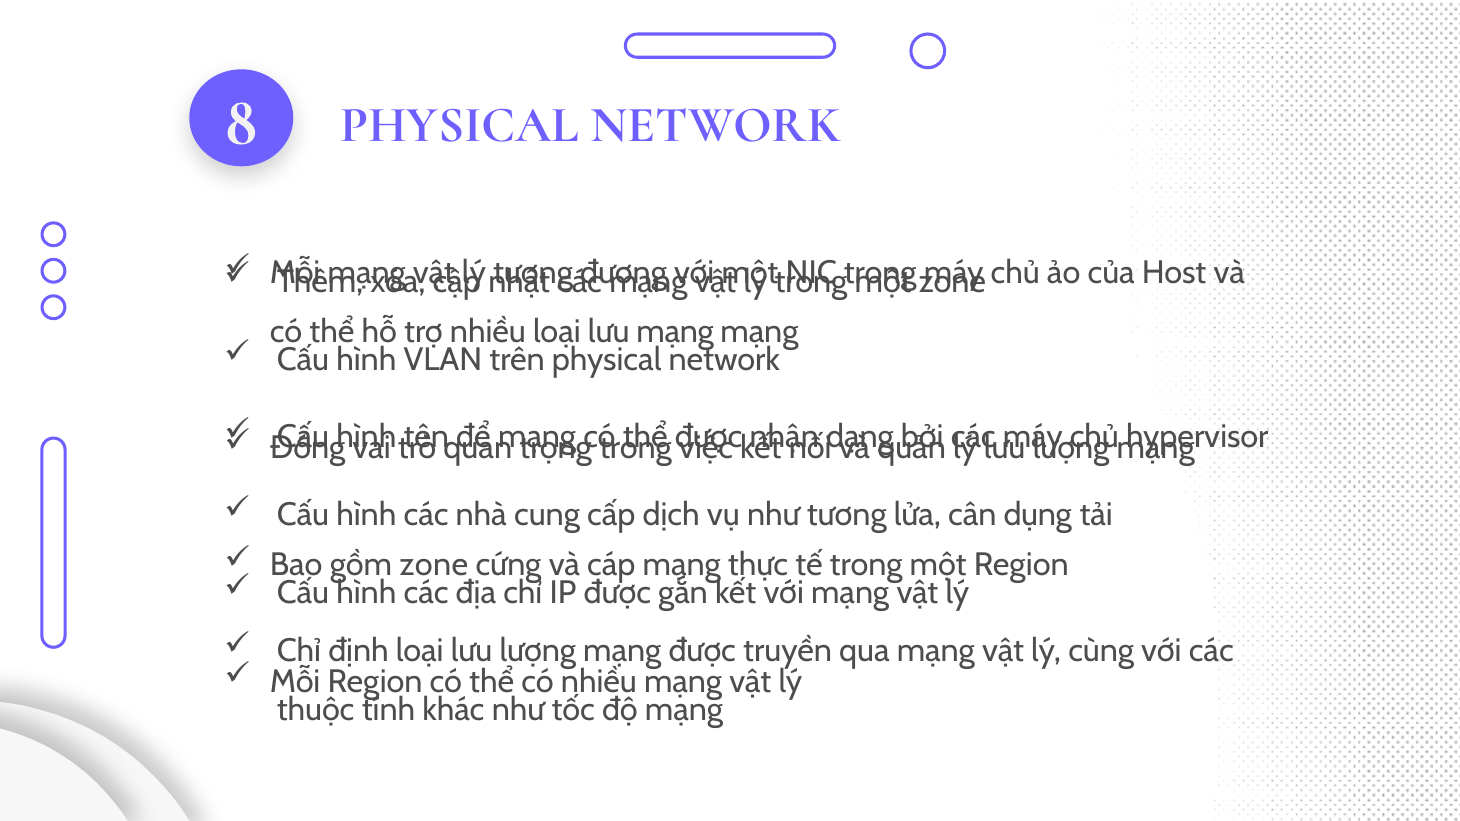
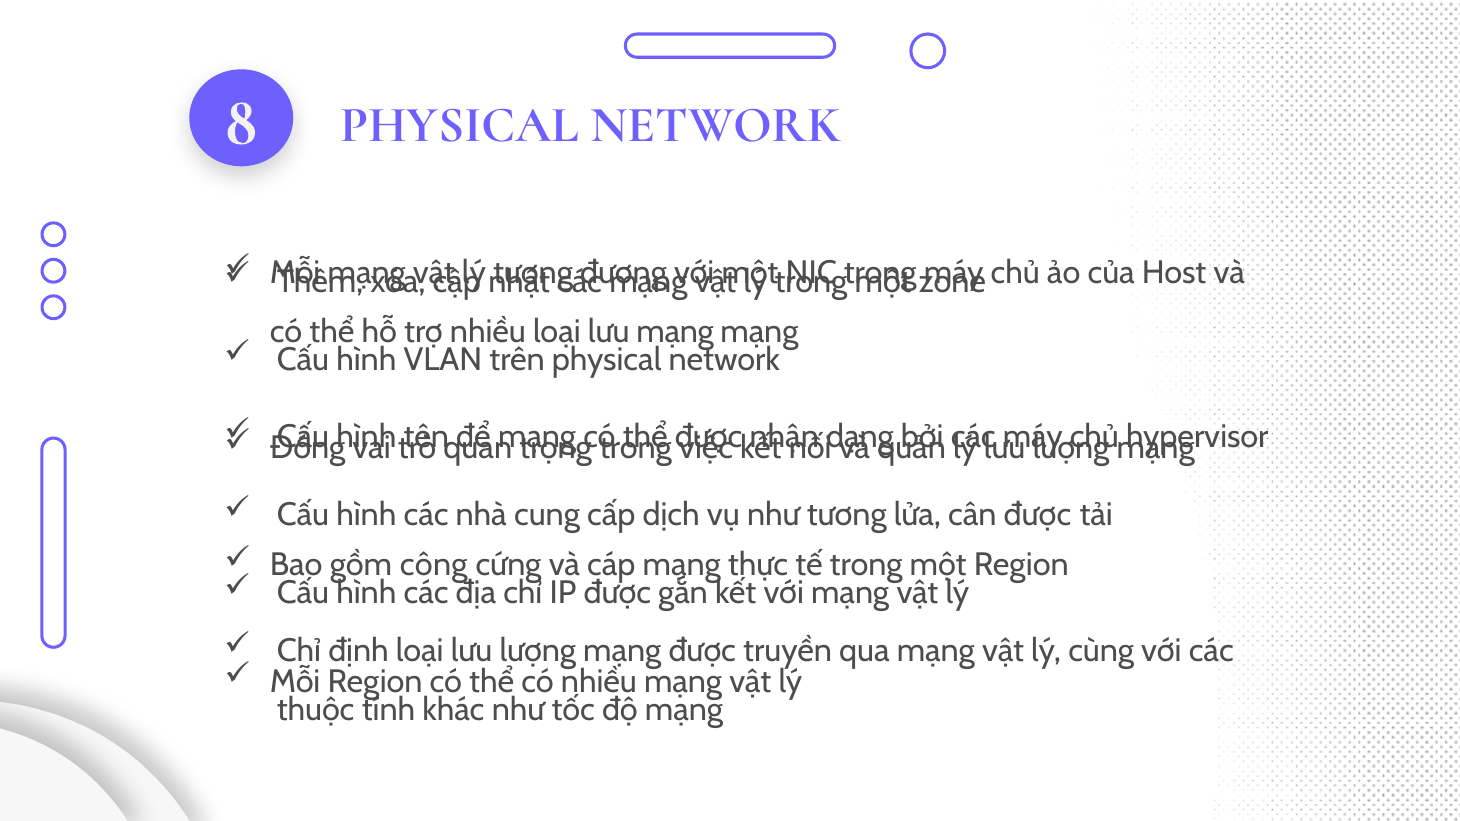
cân dụng: dụng -> được
gồm zone: zone -> công
